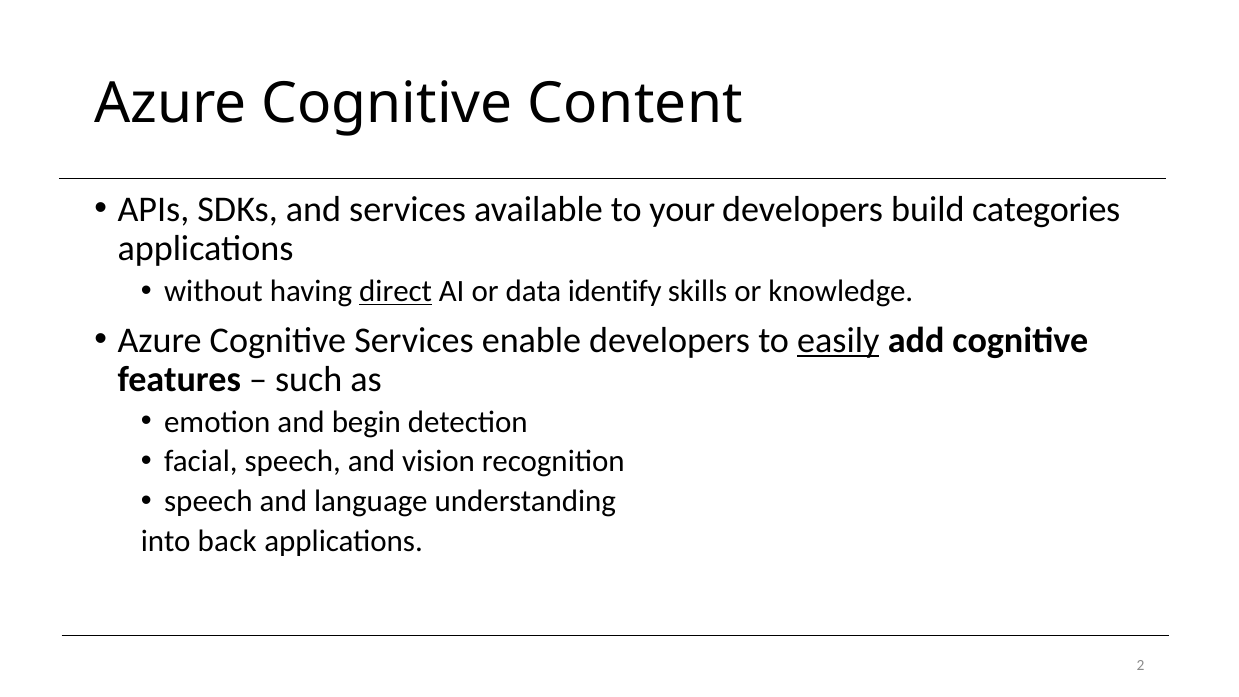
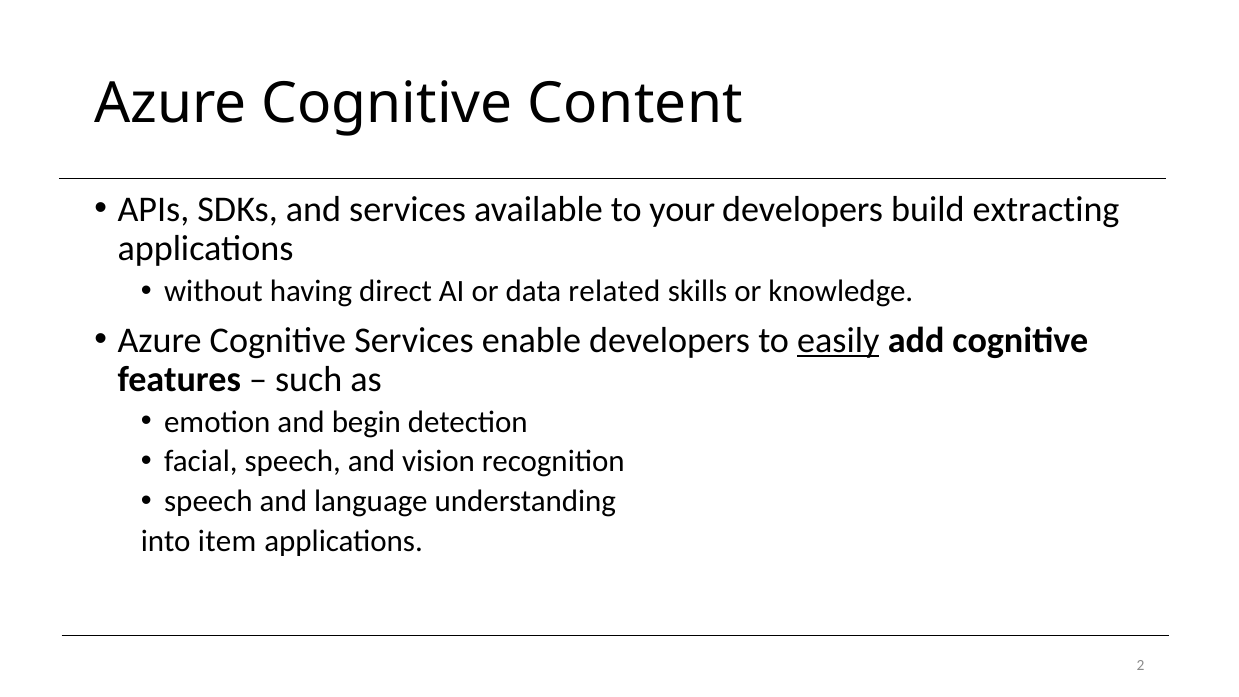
categories: categories -> extracting
direct underline: present -> none
identify: identify -> related
back: back -> item
